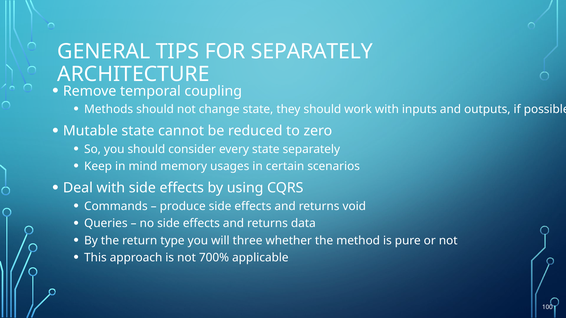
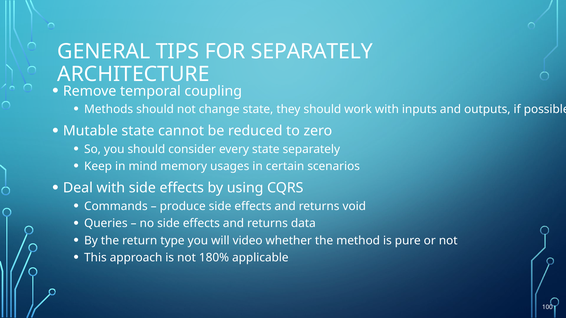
three: three -> video
700%: 700% -> 180%
